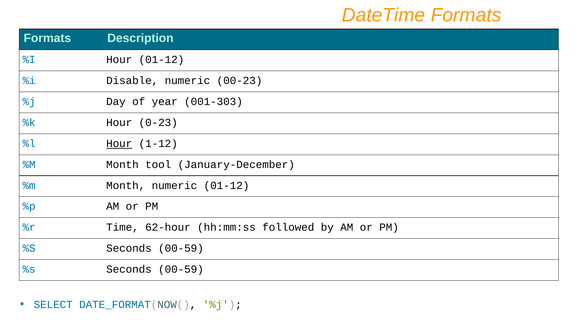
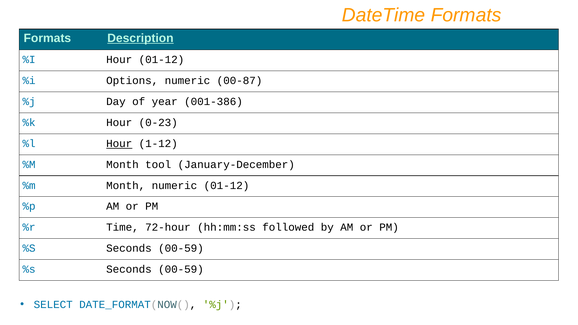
Description underline: none -> present
Disable: Disable -> Options
00-23: 00-23 -> 00-87
001-303: 001-303 -> 001-386
62-hour: 62-hour -> 72-hour
